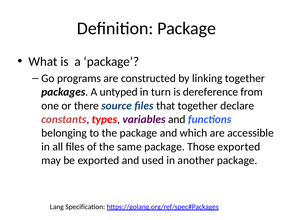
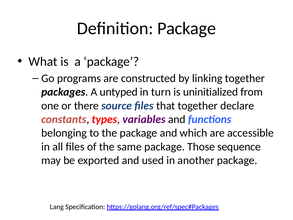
dereference: dereference -> uninitialized
Those exported: exported -> sequence
